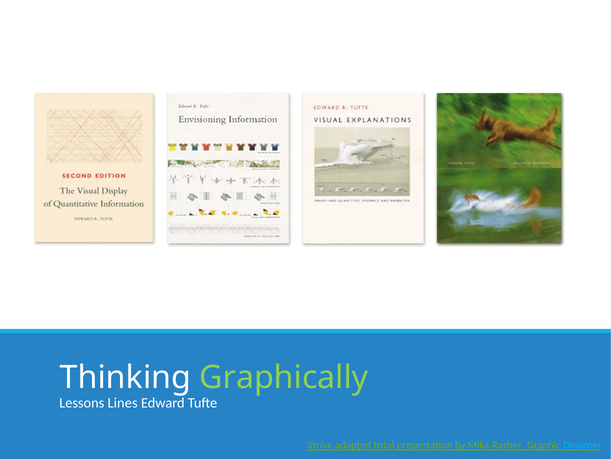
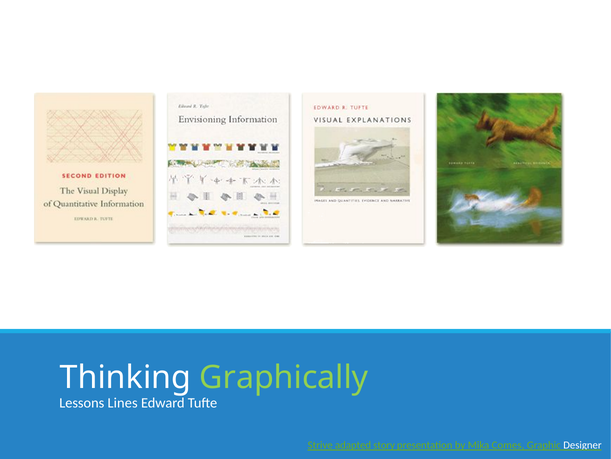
total: total -> story
Rather: Rather -> Comes
Designer colour: light blue -> white
